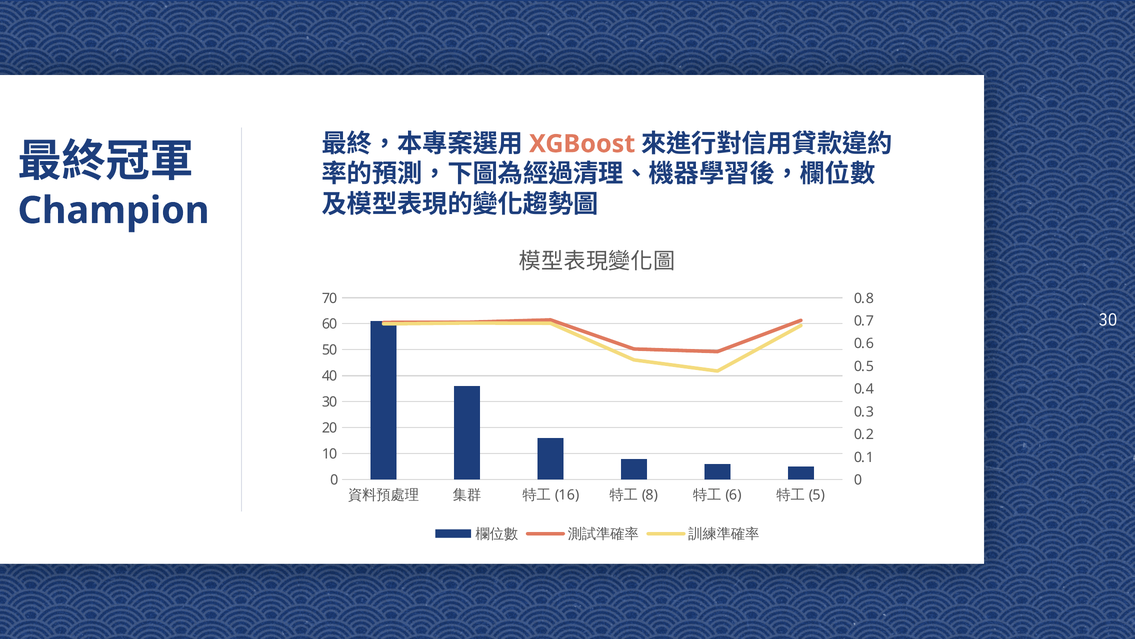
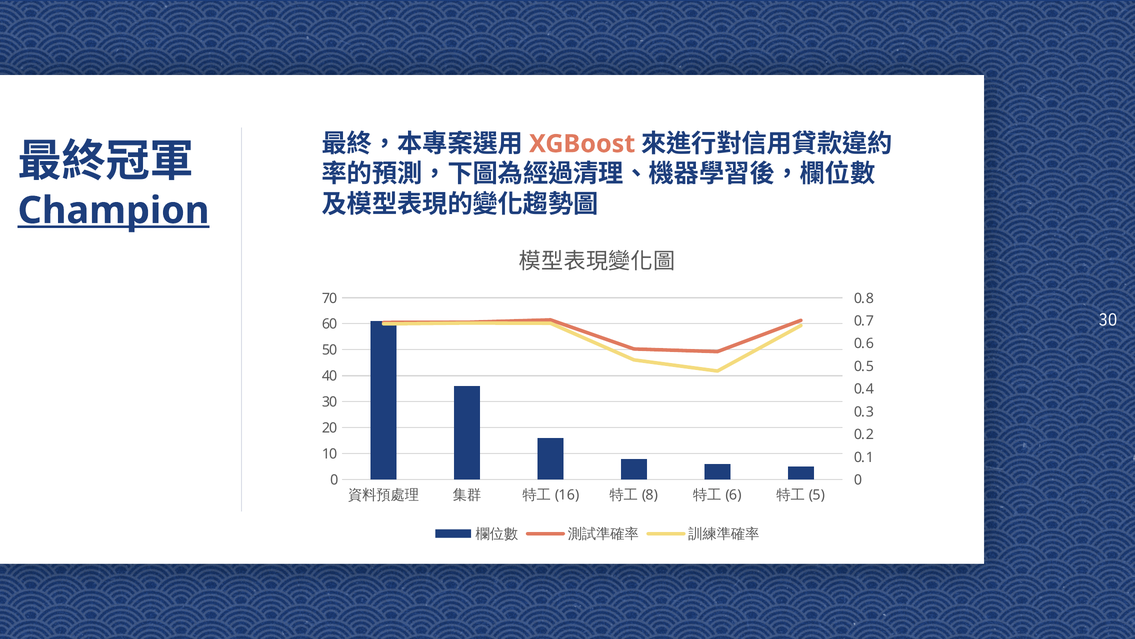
Champion underline: none -> present
